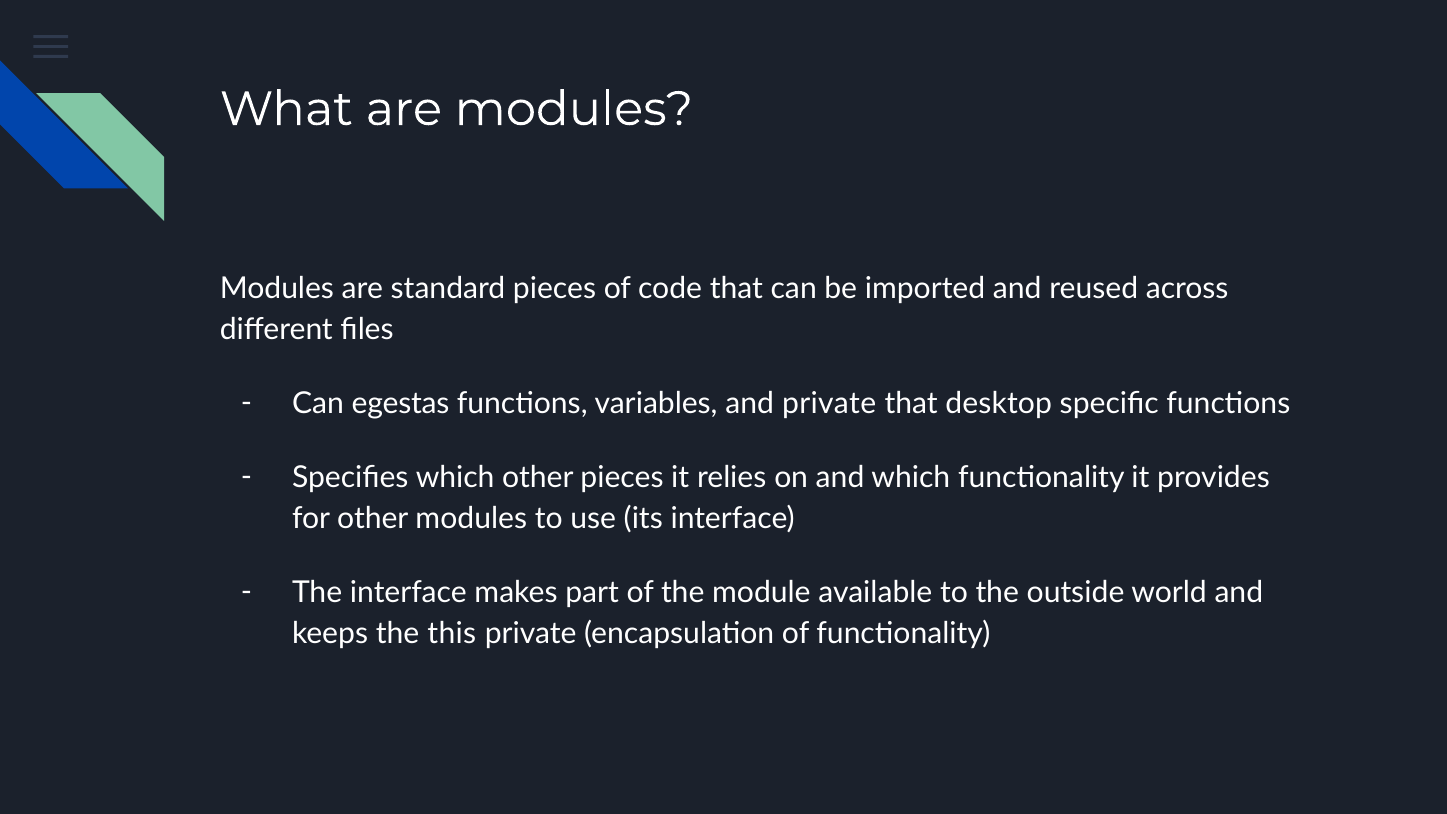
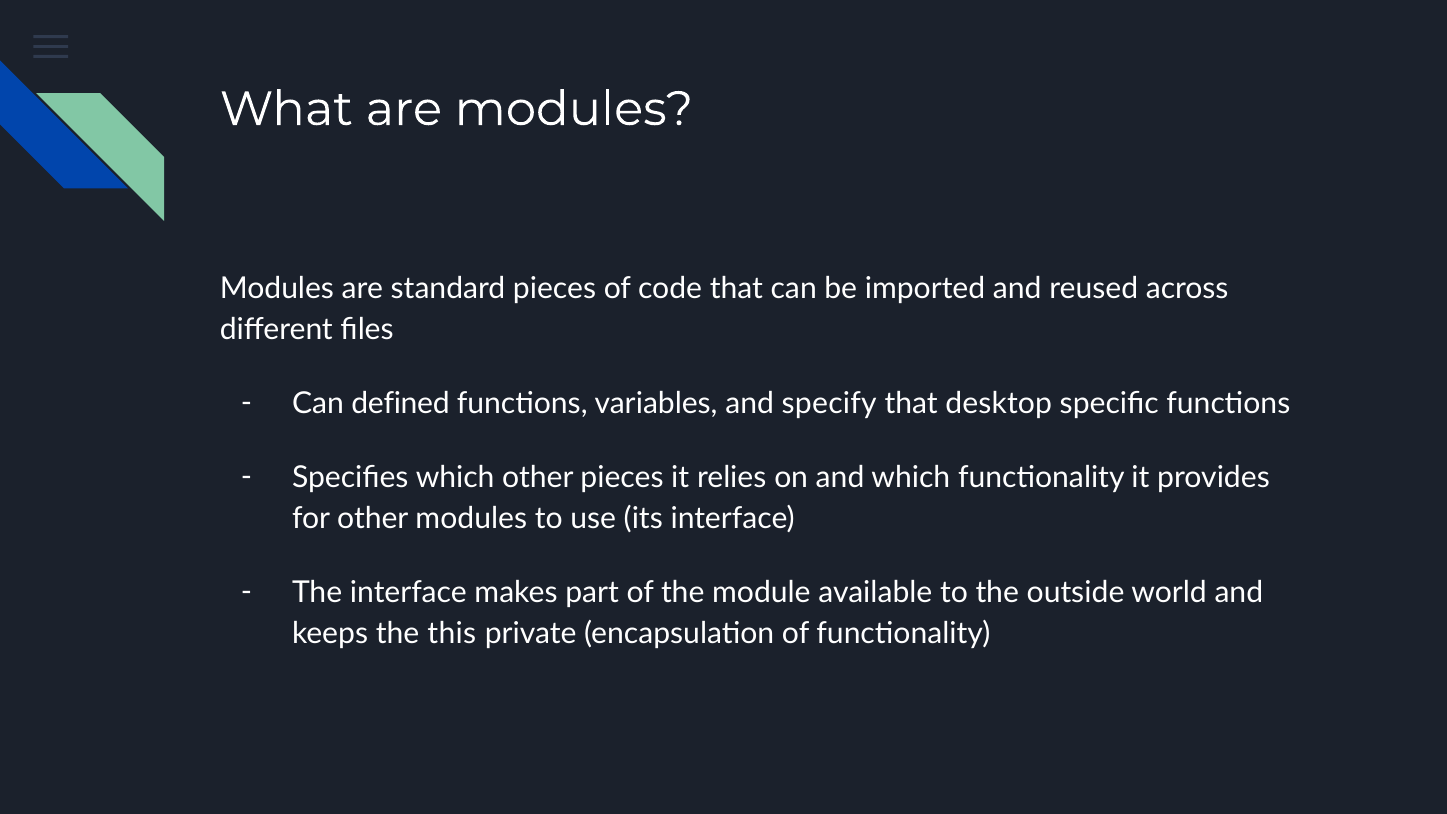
egestas: egestas -> defined
and private: private -> specify
